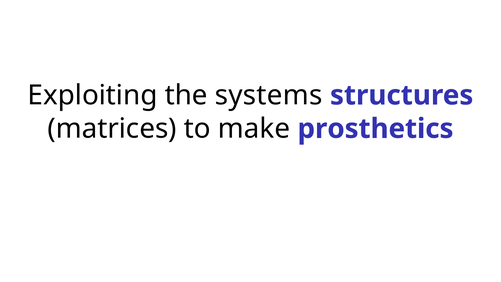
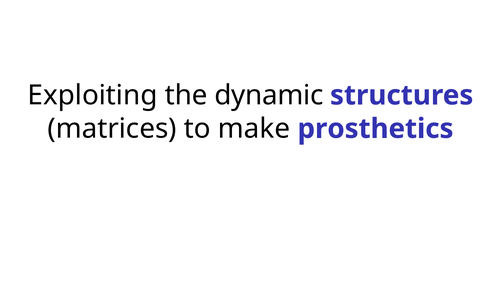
systems: systems -> dynamic
